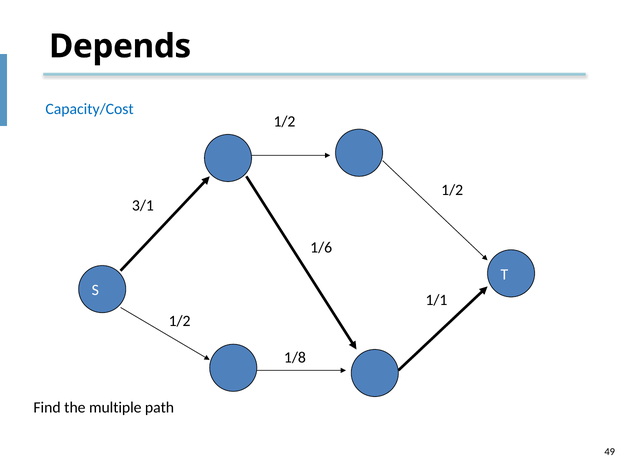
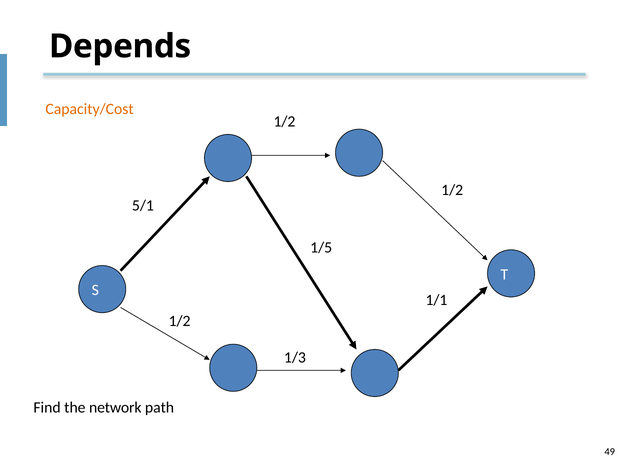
Capacity/Cost colour: blue -> orange
3/1: 3/1 -> 5/1
1/6: 1/6 -> 1/5
1/8: 1/8 -> 1/3
multiple: multiple -> network
